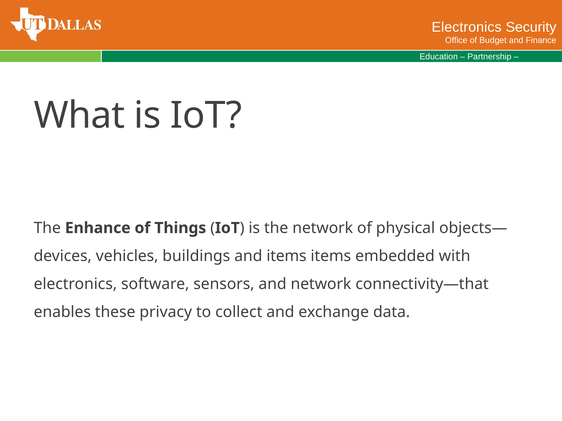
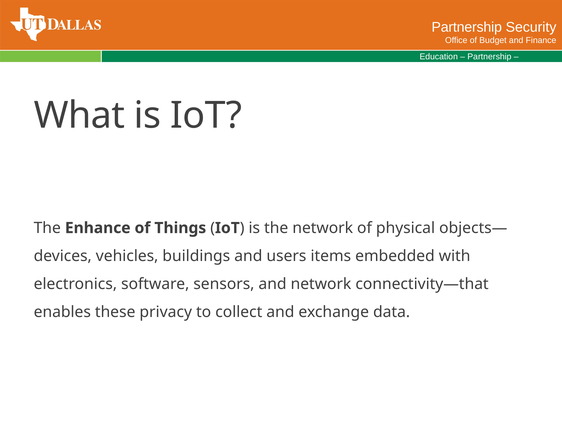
Electronics at (467, 27): Electronics -> Partnership
and items: items -> users
